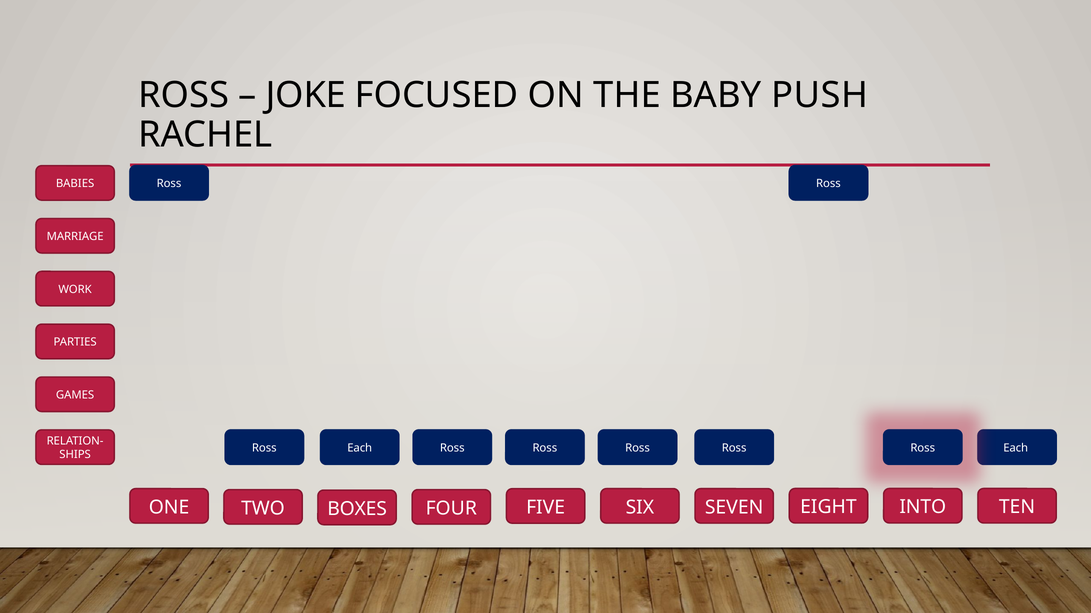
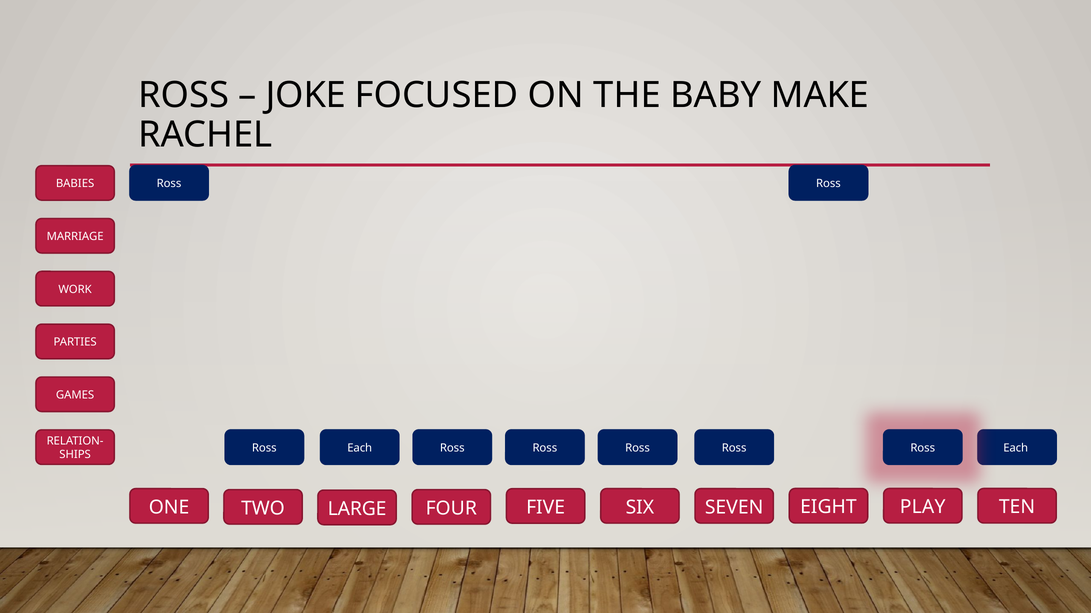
PUSH: PUSH -> MAKE
BOXES: BOXES -> LARGE
INTO: INTO -> PLAY
